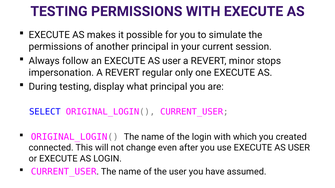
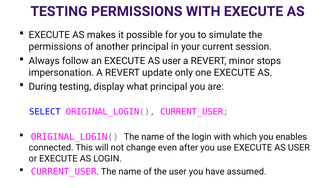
regular: regular -> update
created: created -> enables
